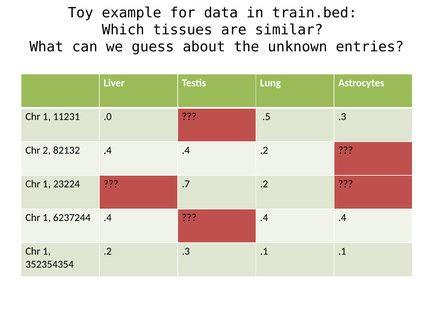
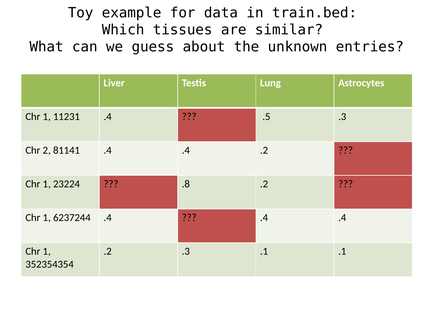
11231 .0: .0 -> .4
82132: 82132 -> 81141
.7: .7 -> .8
